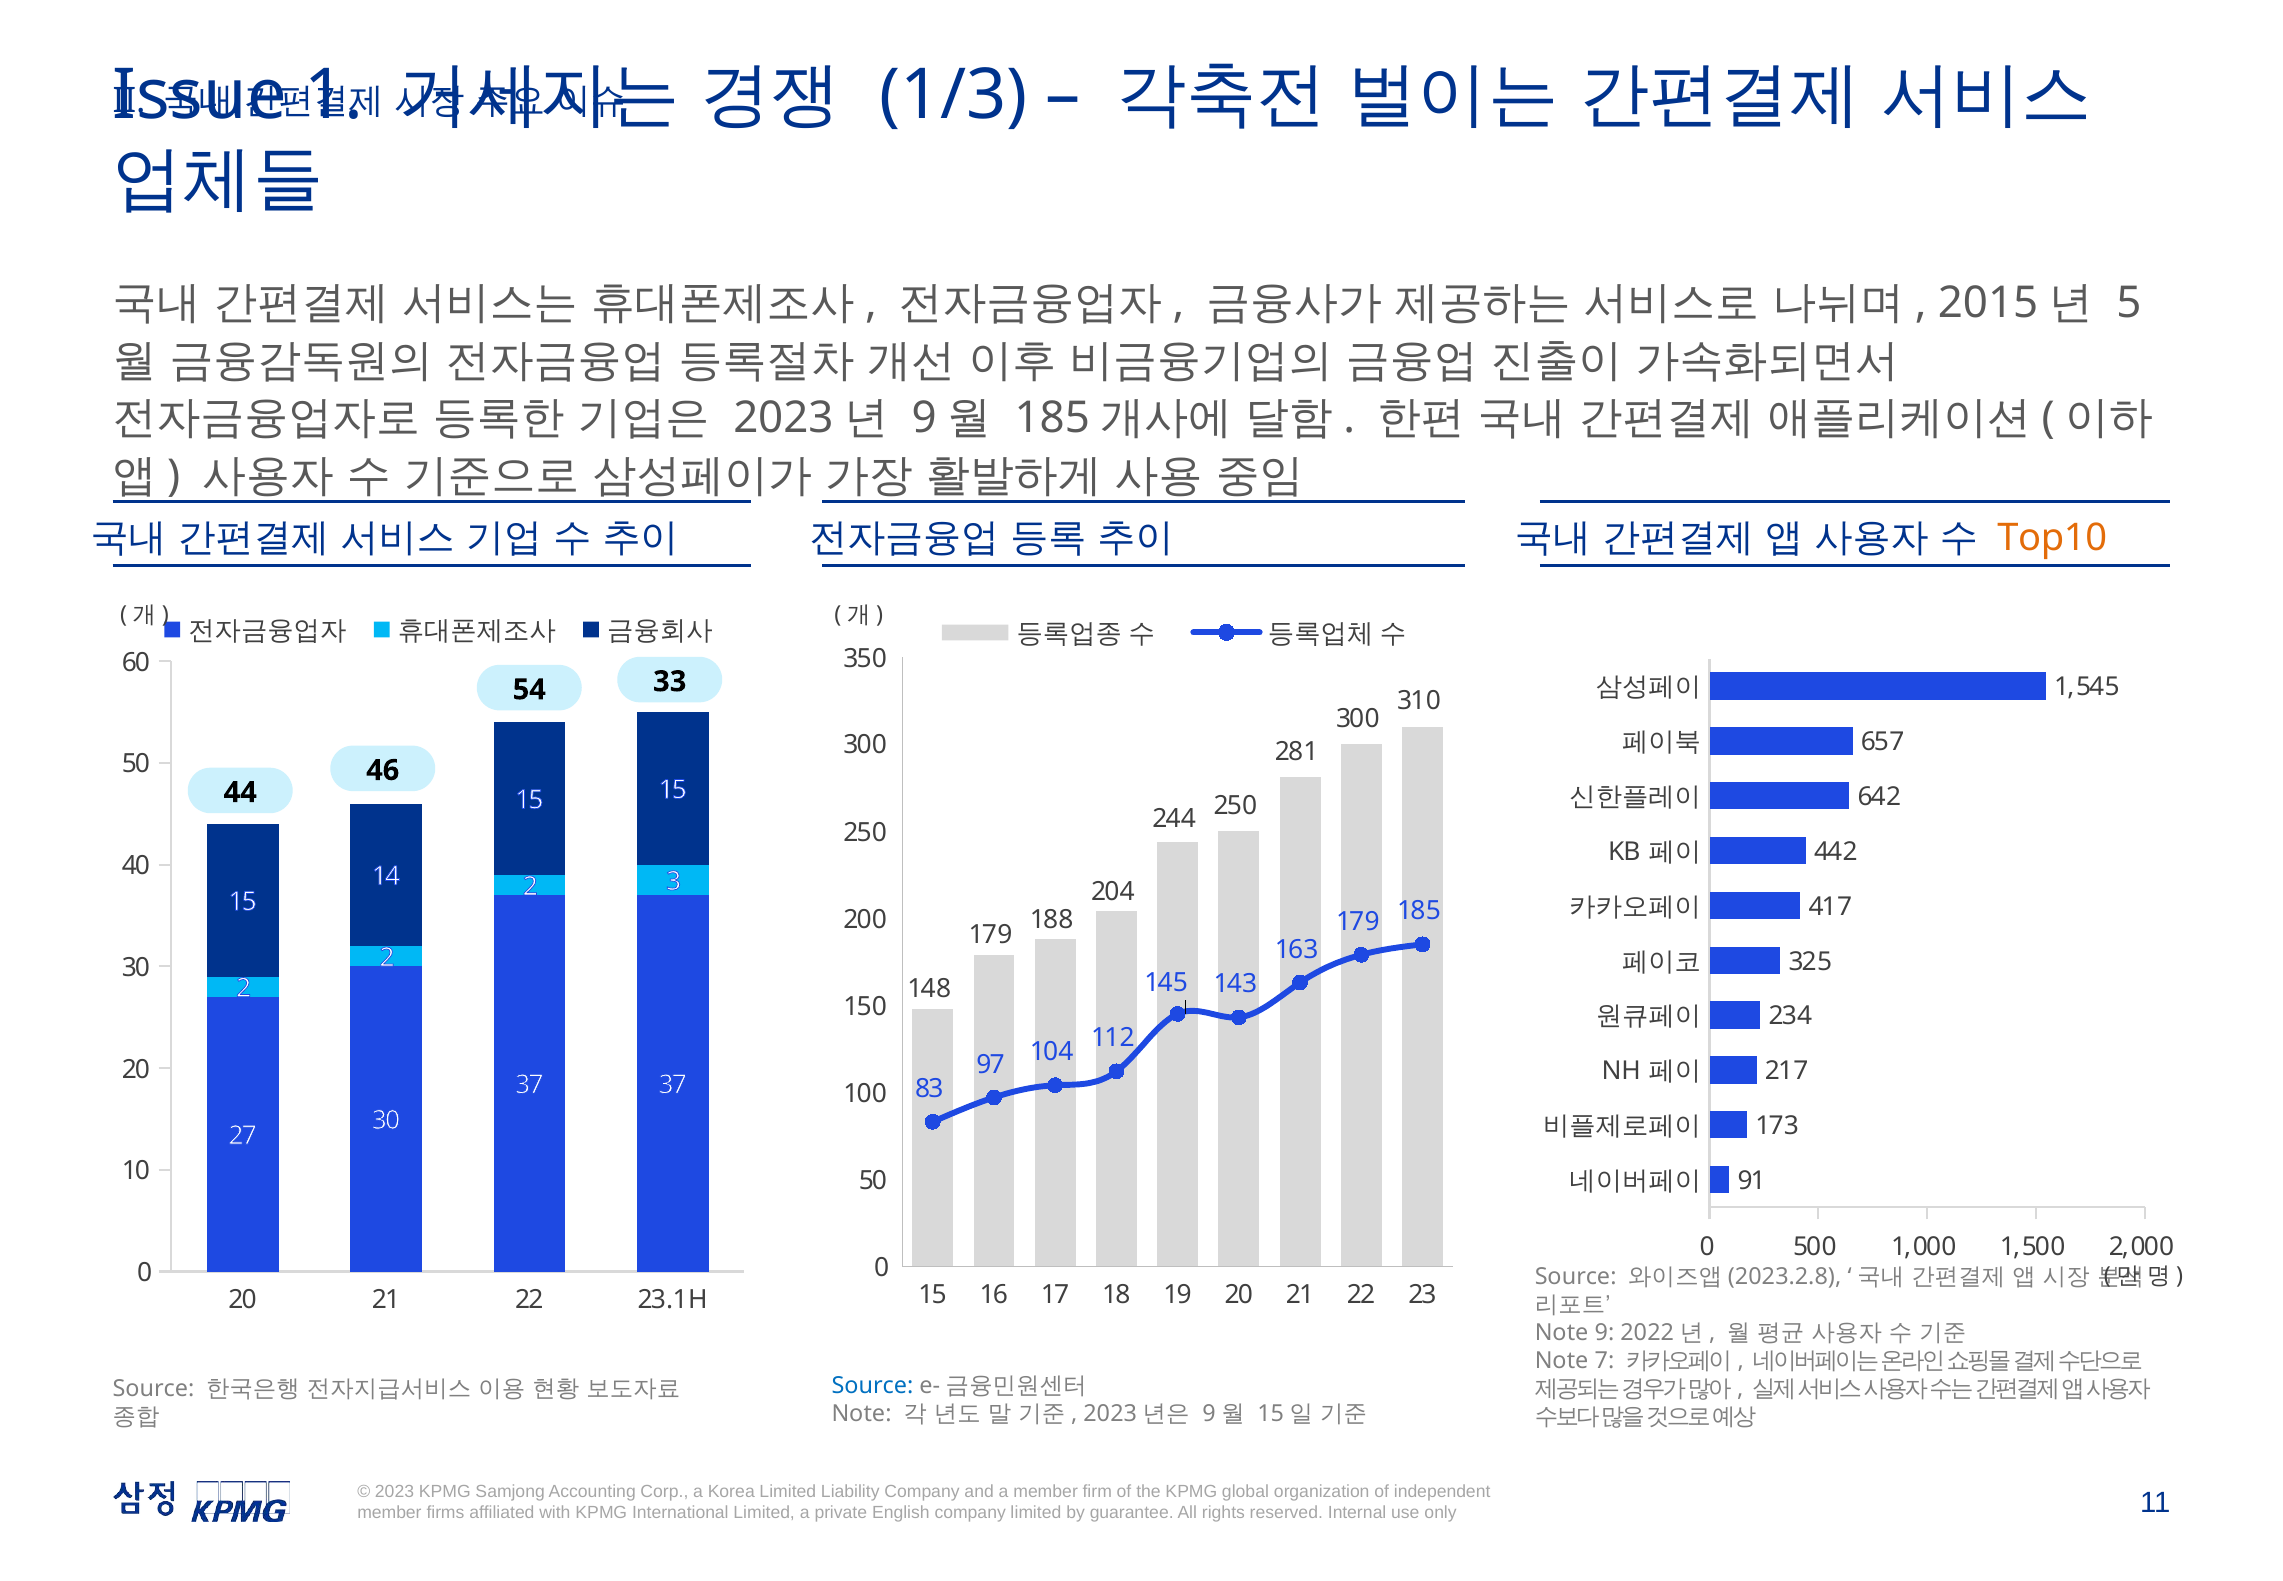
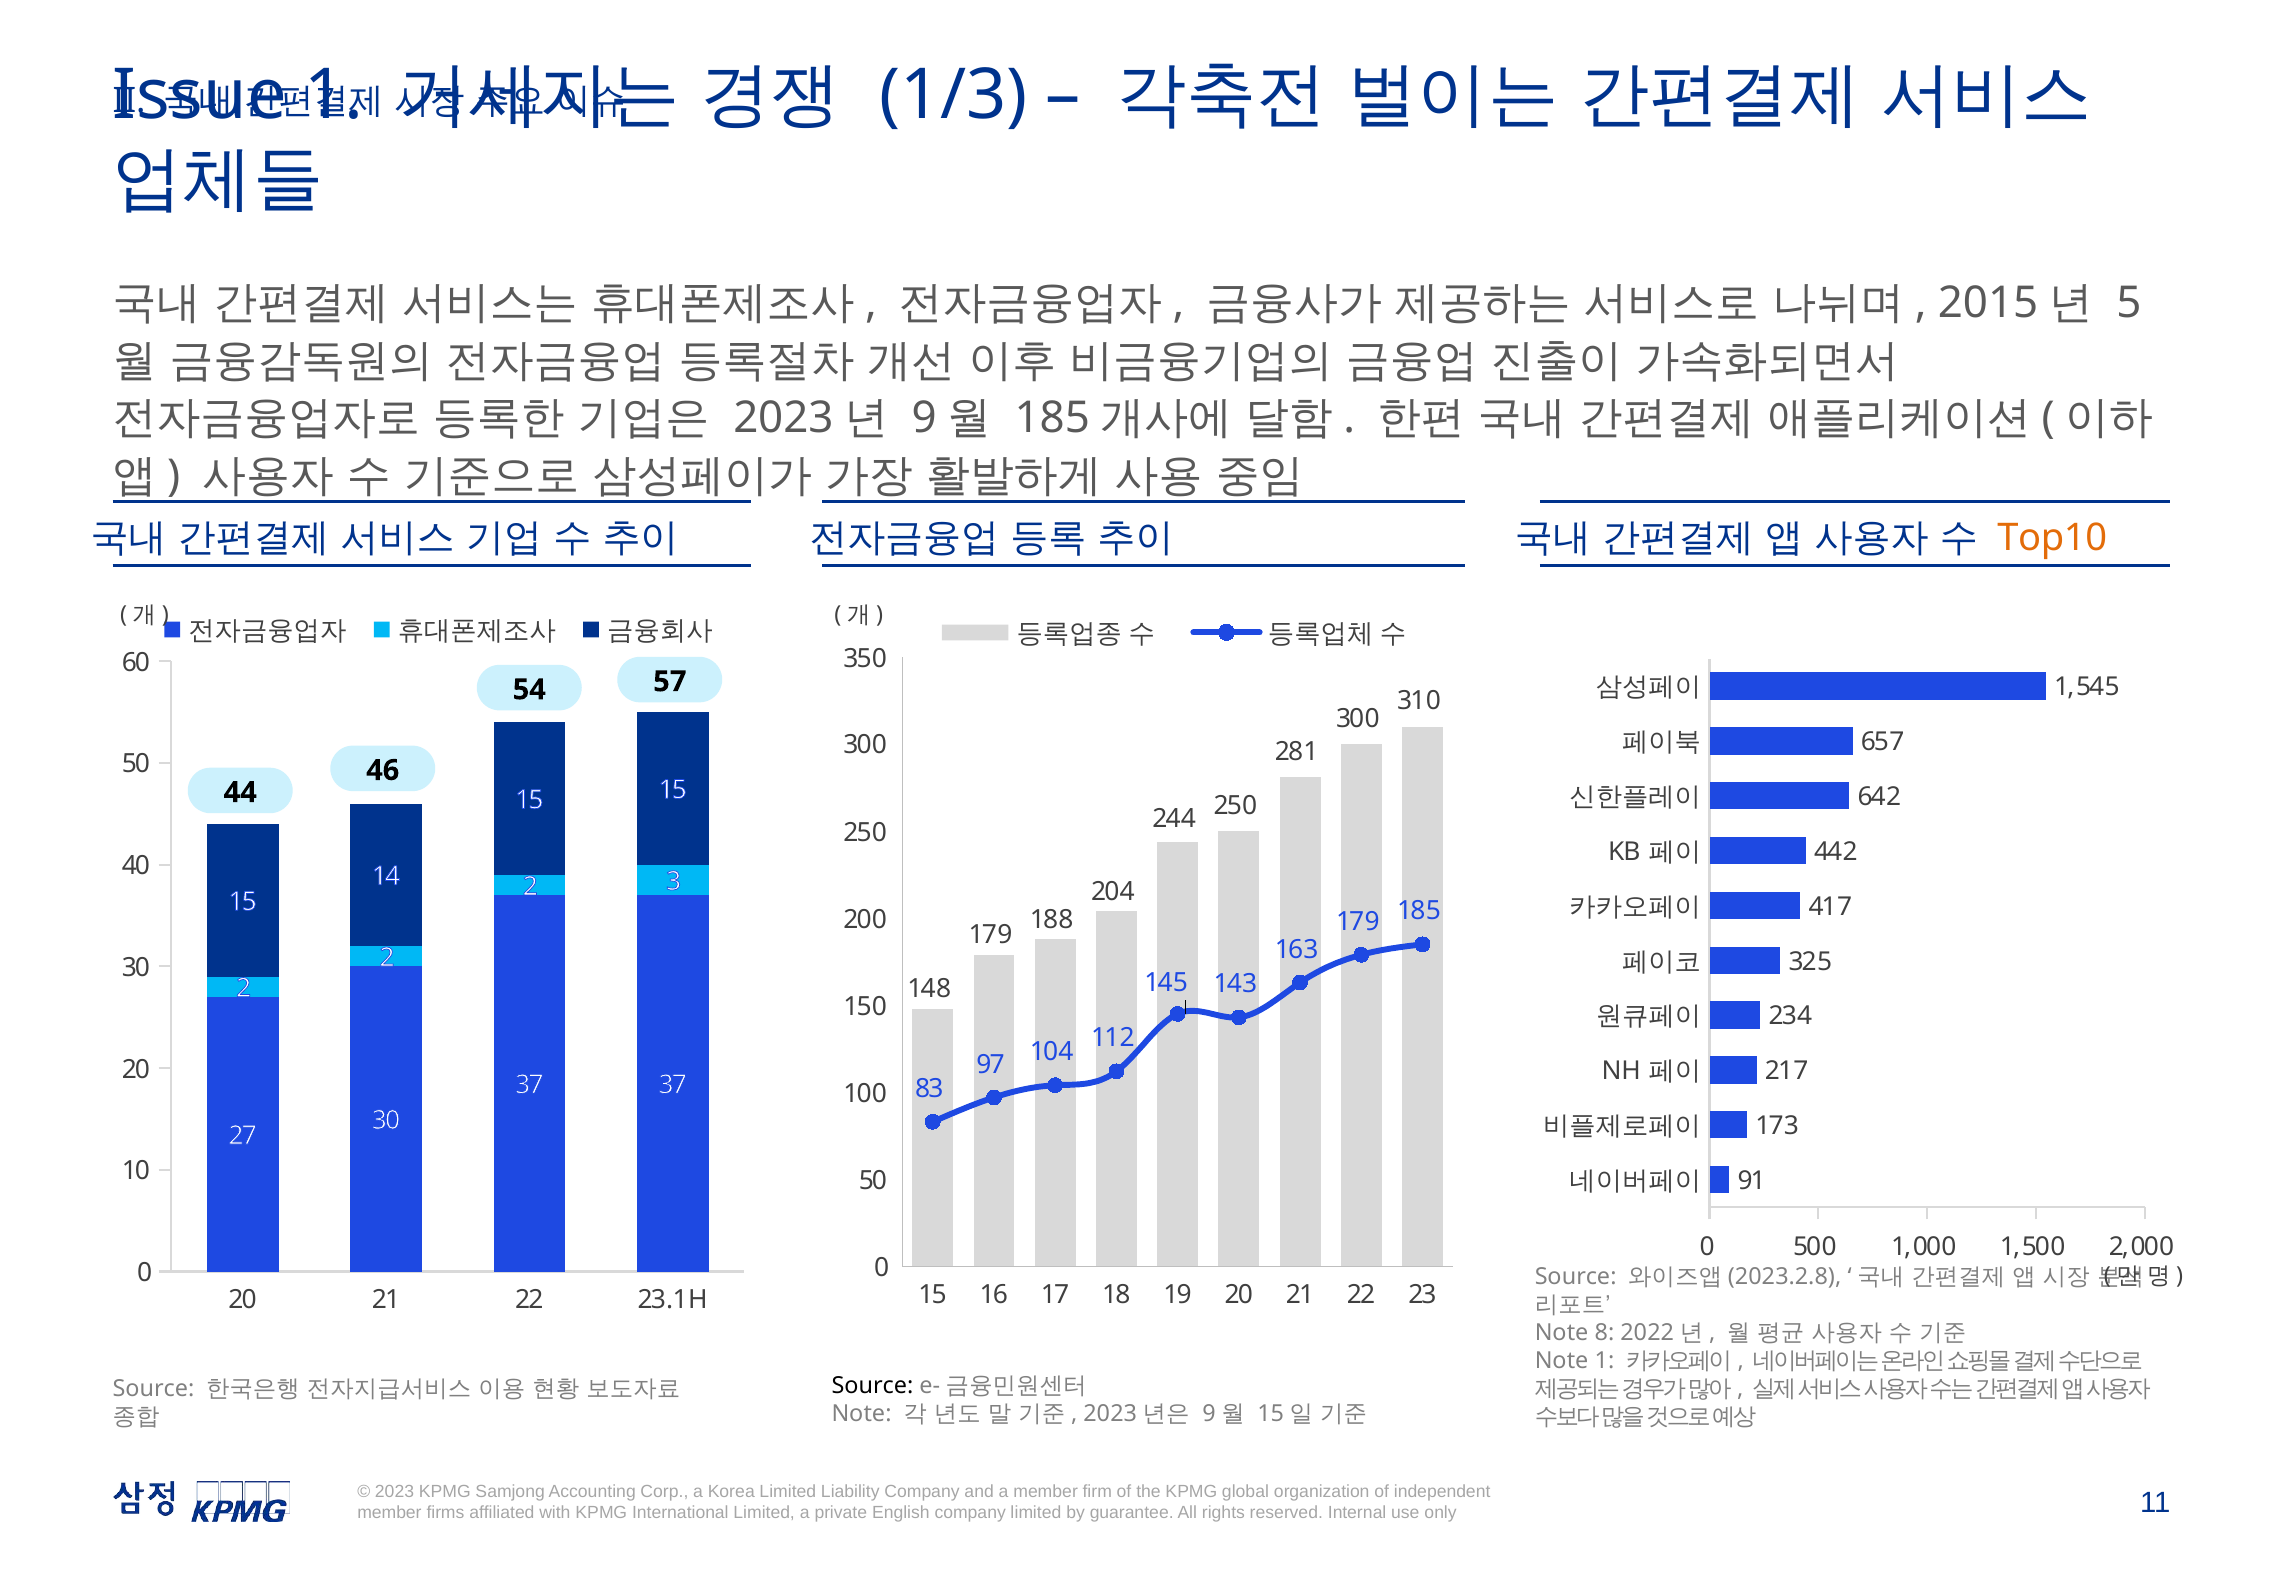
33: 33 -> 57
9: 9 -> 8
Note 7: 7 -> 1
Source at (873, 1385) colour: blue -> black
